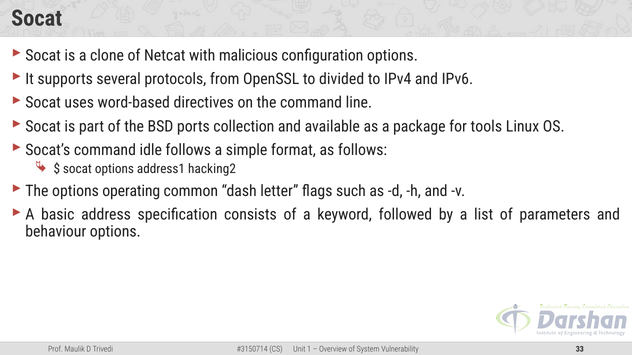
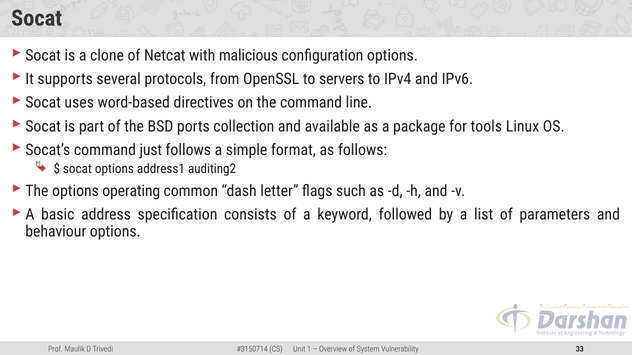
divided: divided -> servers
idle: idle -> just
hacking2: hacking2 -> auditing2
